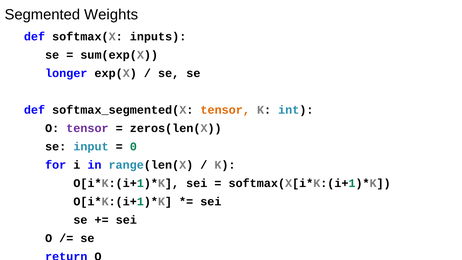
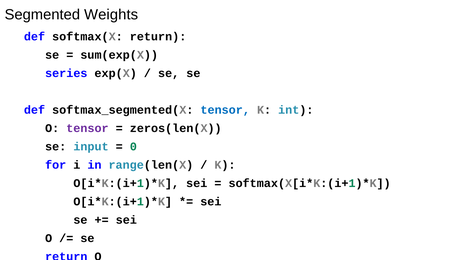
softmax(X inputs: inputs -> return
longer: longer -> series
tensor at (225, 110) colour: orange -> blue
